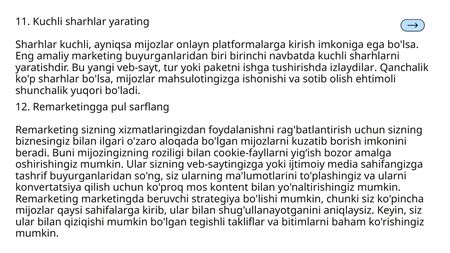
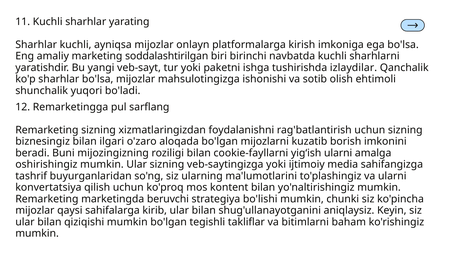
marketing buyurganlaridan: buyurganlaridan -> soddalashtirilgan
yig‘ish bozor: bozor -> ularni
